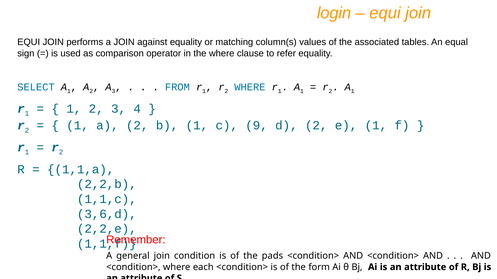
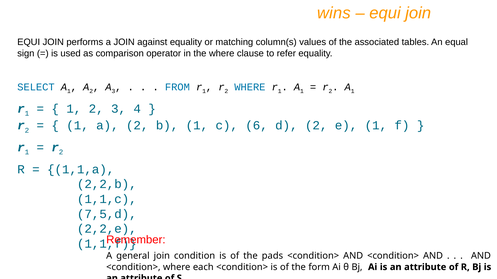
login: login -> wins
9: 9 -> 6
3,6,d: 3,6,d -> 7,5,d
